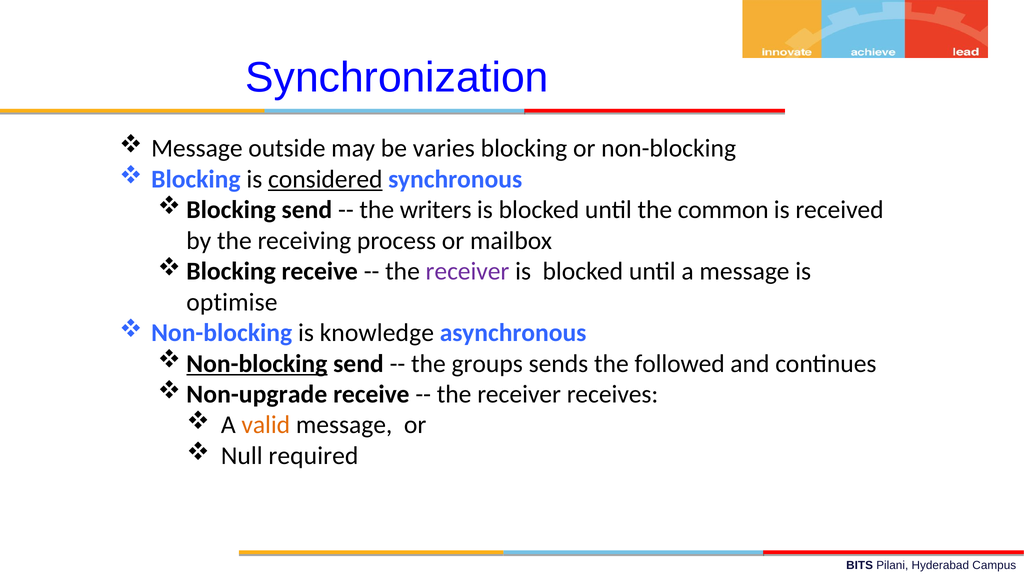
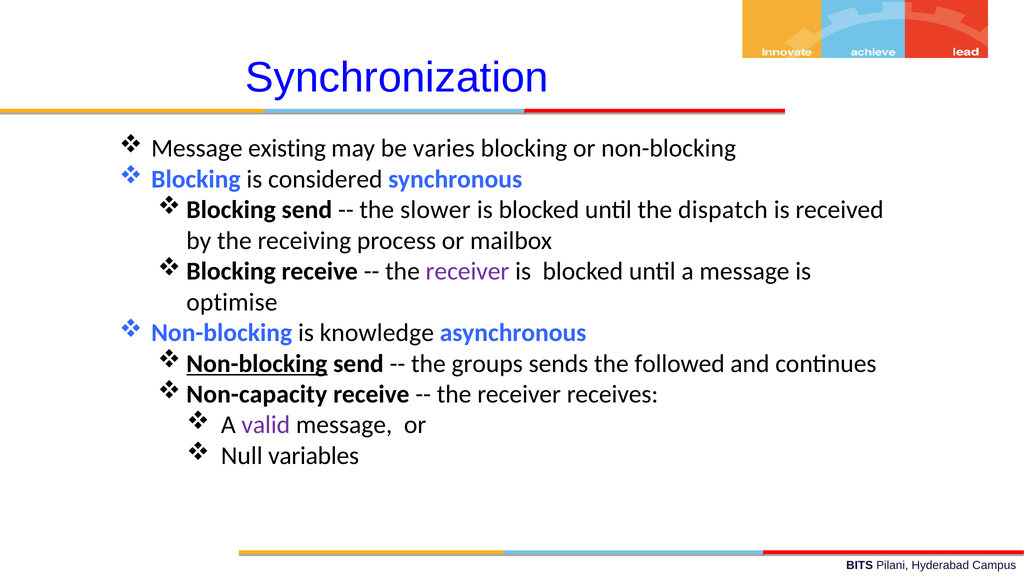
outside: outside -> existing
considered underline: present -> none
writers: writers -> slower
common: common -> dispatch
Non-upgrade: Non-upgrade -> Non-capacity
valid colour: orange -> purple
required: required -> variables
